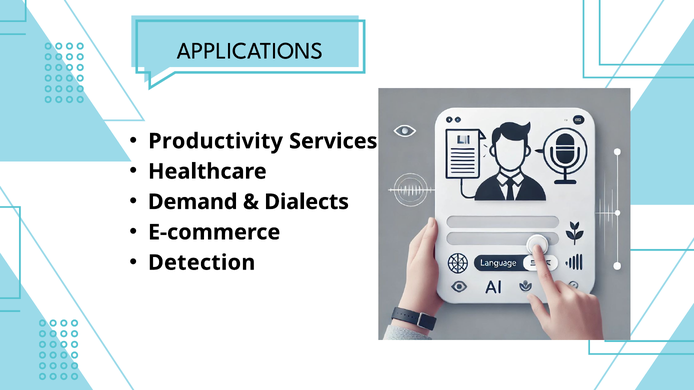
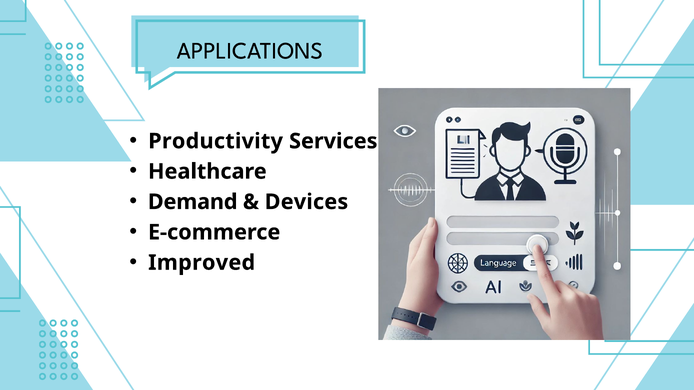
Dialects: Dialects -> Devices
Detection: Detection -> Improved
